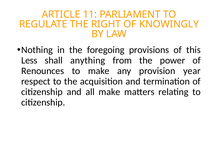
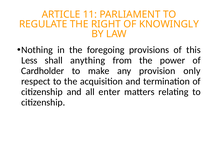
Renounces: Renounces -> Cardholder
year: year -> only
all make: make -> enter
